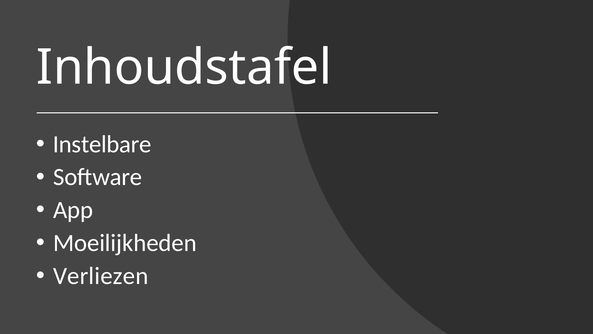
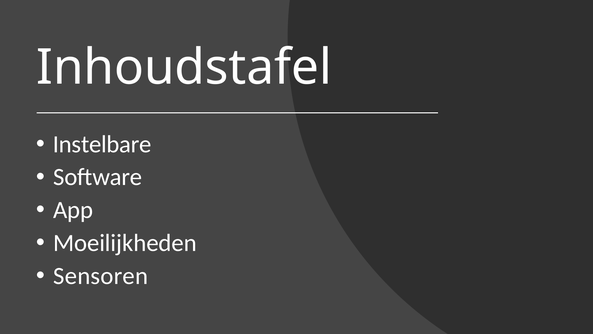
Verliezen: Verliezen -> Sensoren
